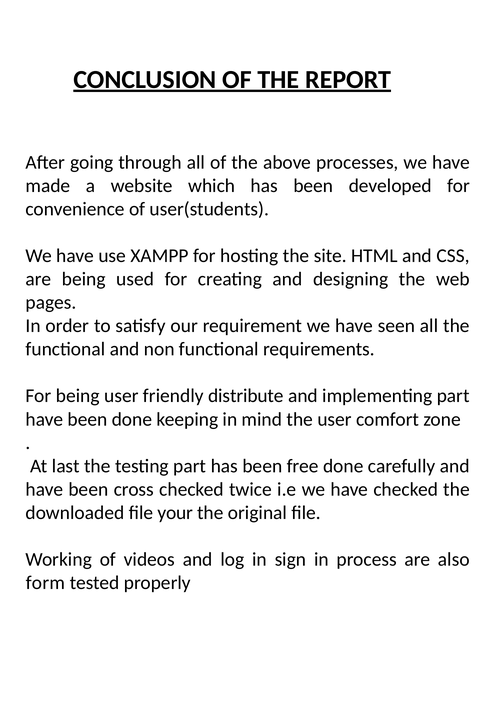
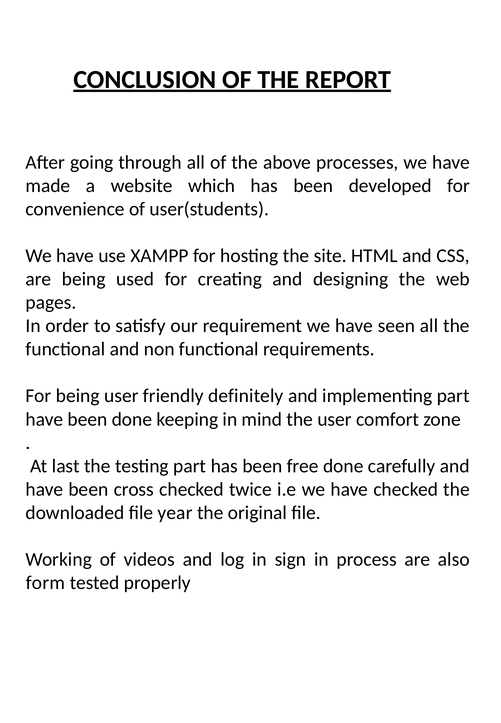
distribute: distribute -> definitely
your: your -> year
